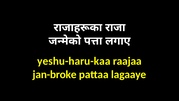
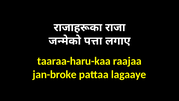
yeshu-haru-kaa: yeshu-haru-kaa -> taaraa-haru-kaa
